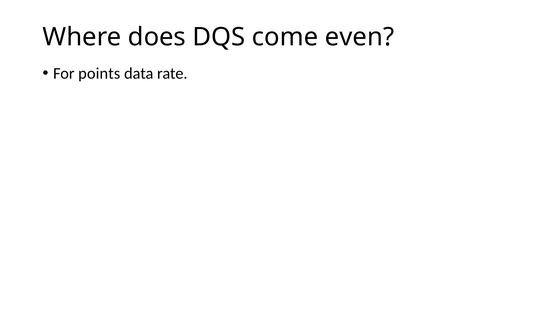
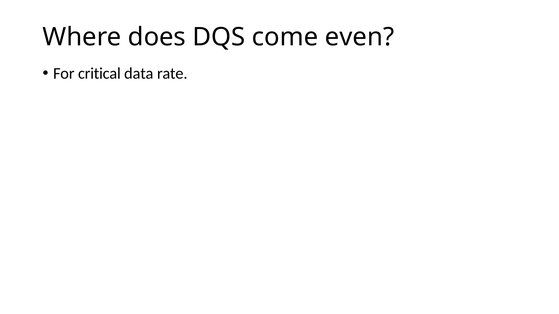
points: points -> critical
